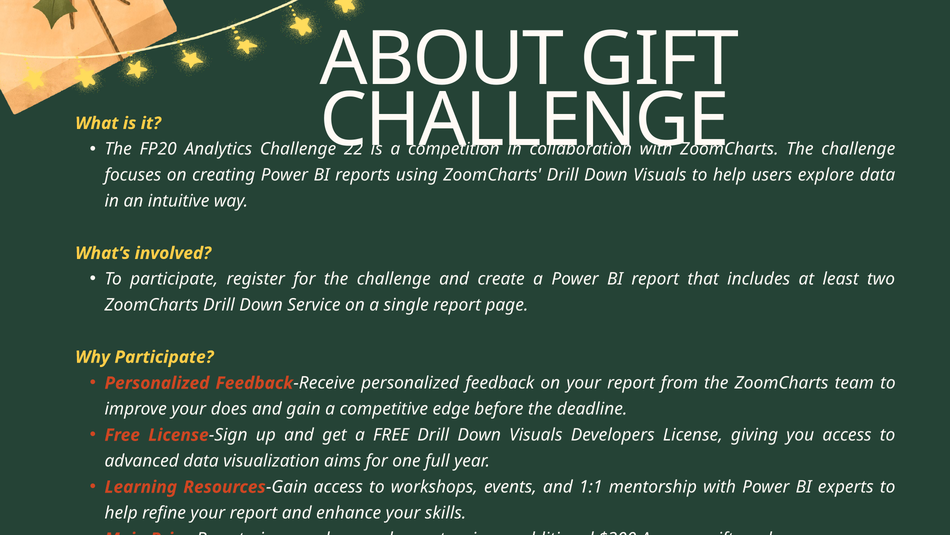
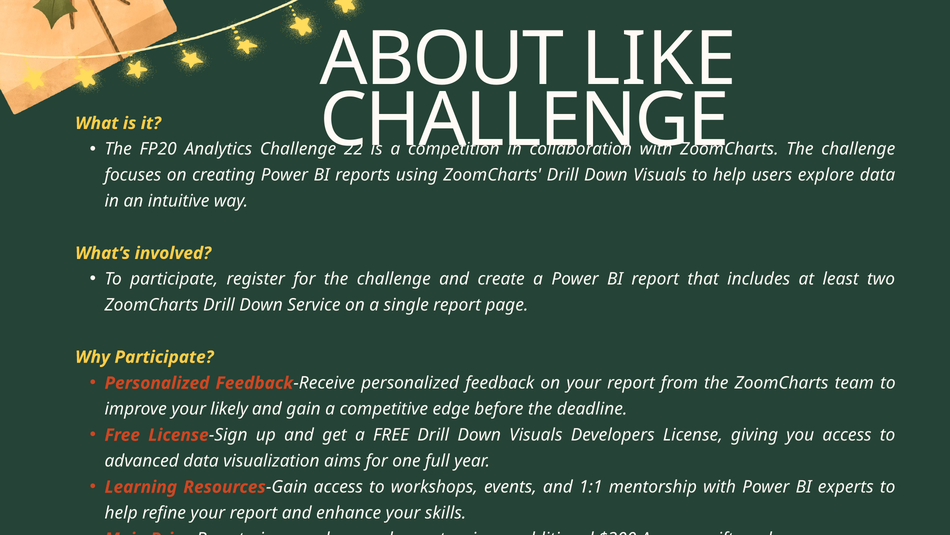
GIFT at (659, 59): GIFT -> LIKE
does: does -> likely
